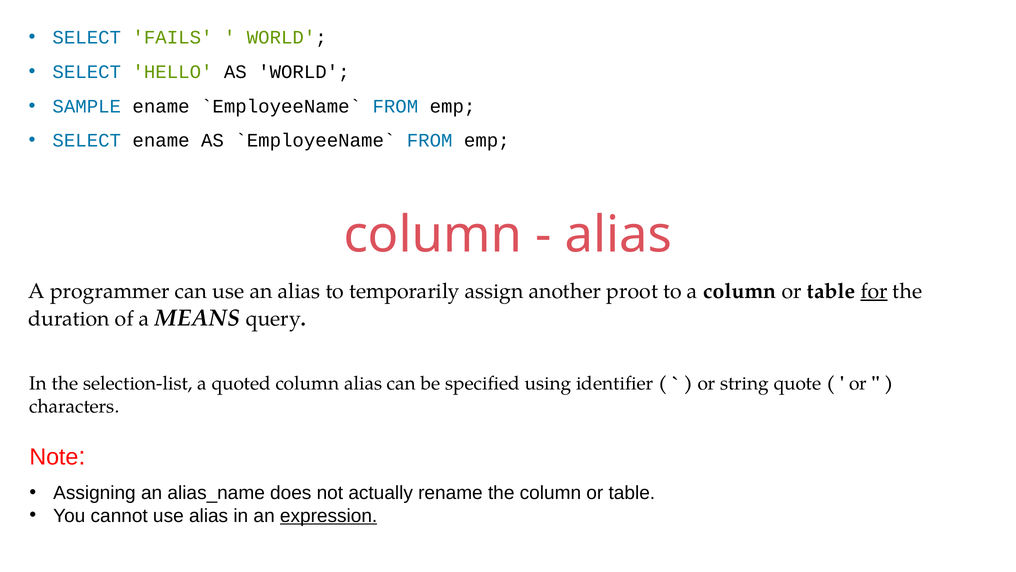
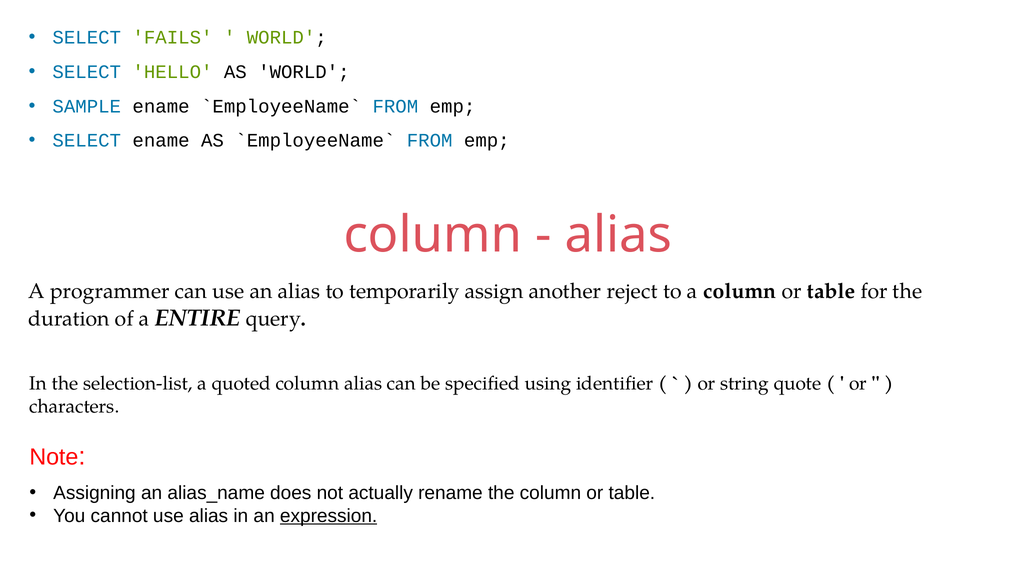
proot: proot -> reject
for underline: present -> none
MEANS: MEANS -> ENTIRE
